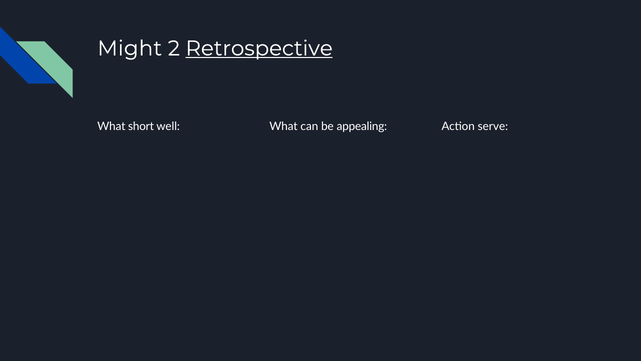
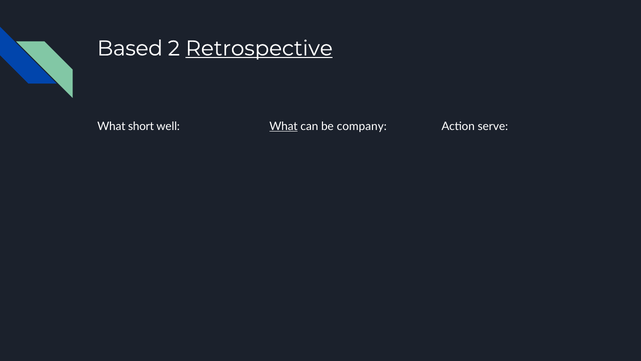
Might: Might -> Based
What at (284, 126) underline: none -> present
appealing: appealing -> company
